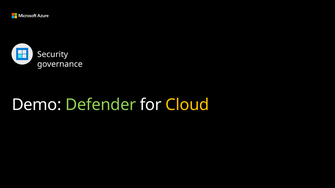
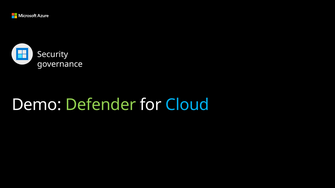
Cloud colour: yellow -> light blue
